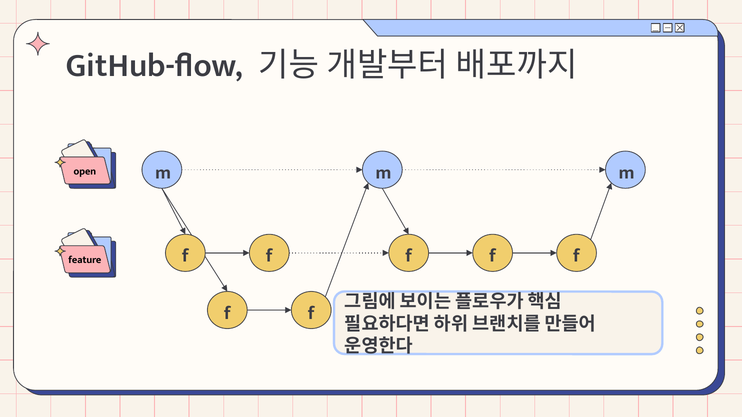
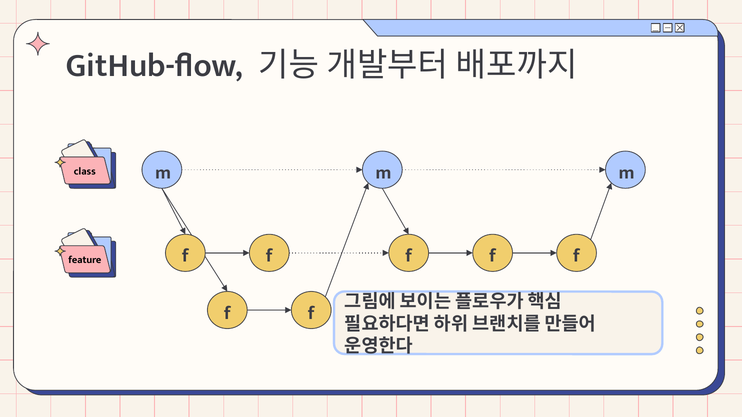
open: open -> class
